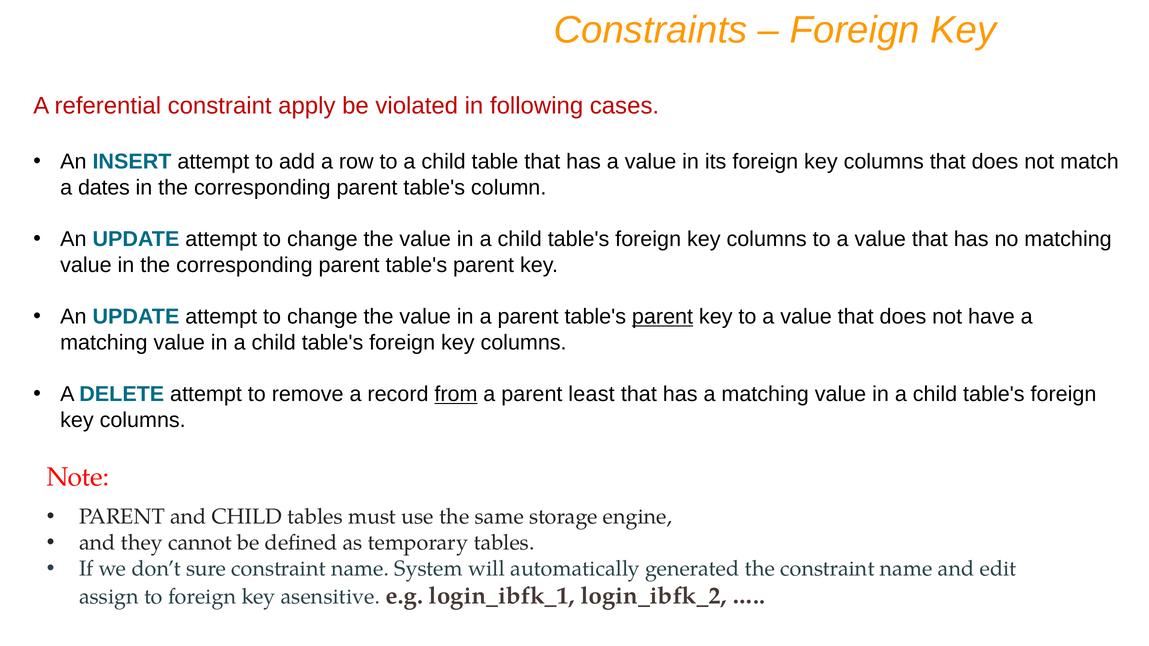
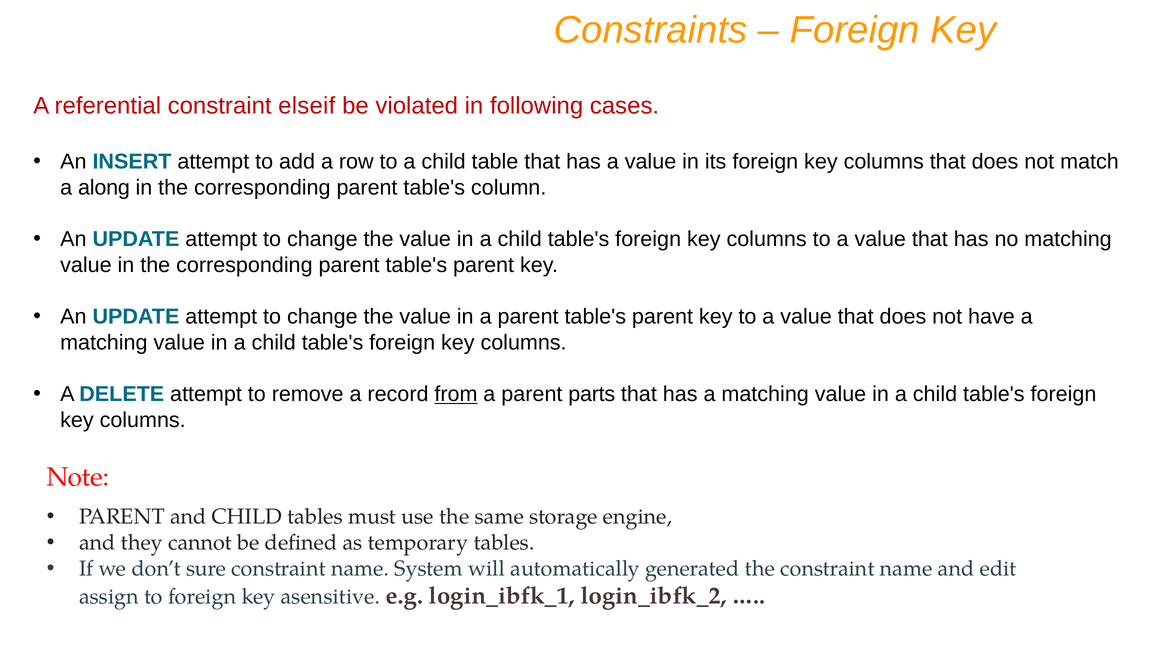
apply: apply -> elseif
dates: dates -> along
parent at (663, 317) underline: present -> none
least: least -> parts
